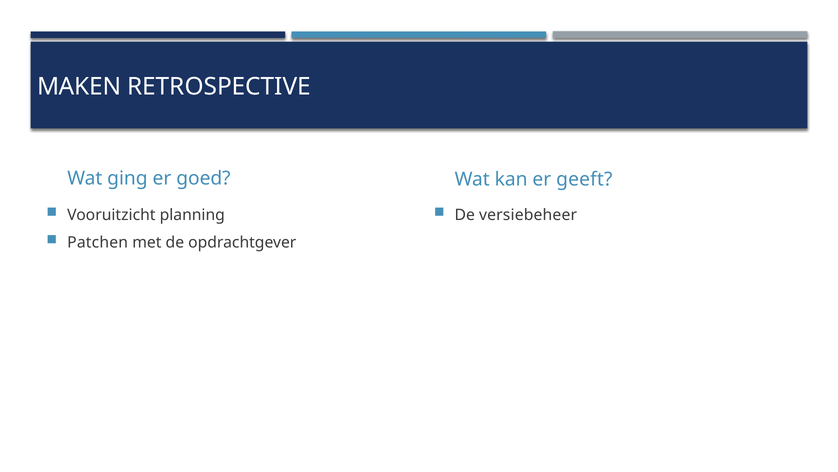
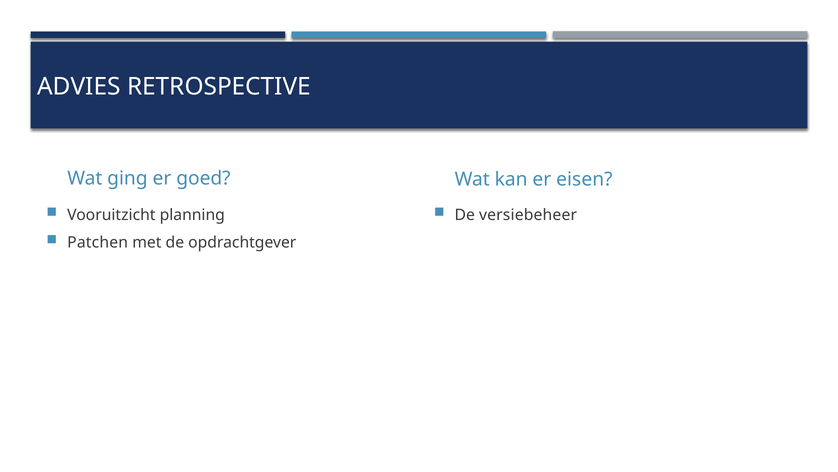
MAKEN: MAKEN -> ADVIES
geeft: geeft -> eisen
